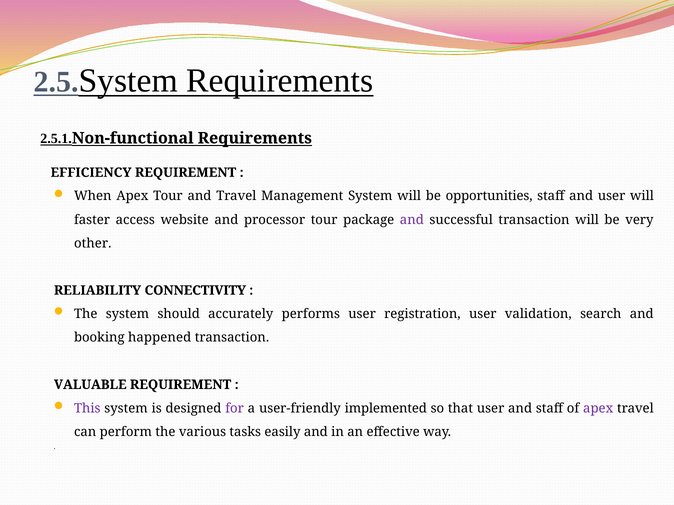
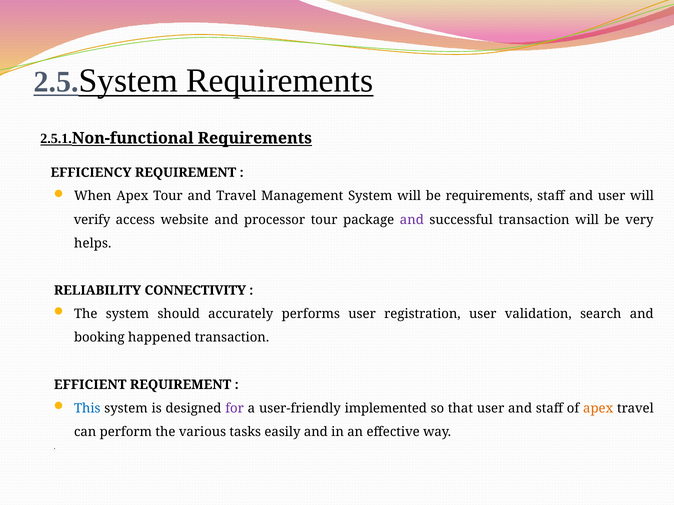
be opportunities: opportunities -> requirements
faster: faster -> verify
other: other -> helps
VALUABLE: VALUABLE -> EFFICIENT
This colour: purple -> blue
apex at (598, 409) colour: purple -> orange
